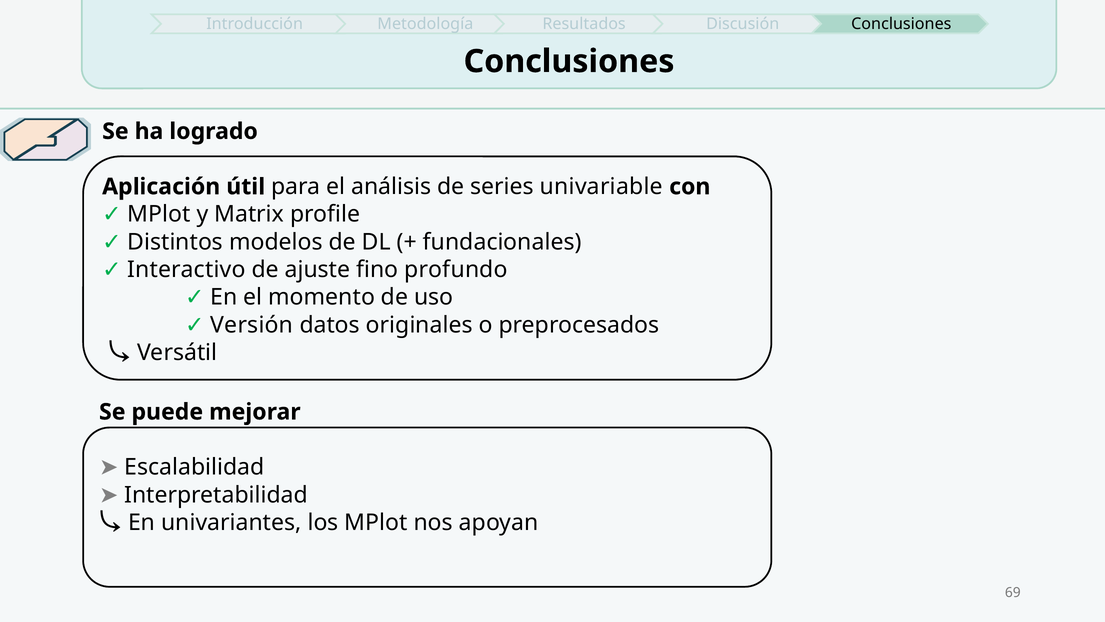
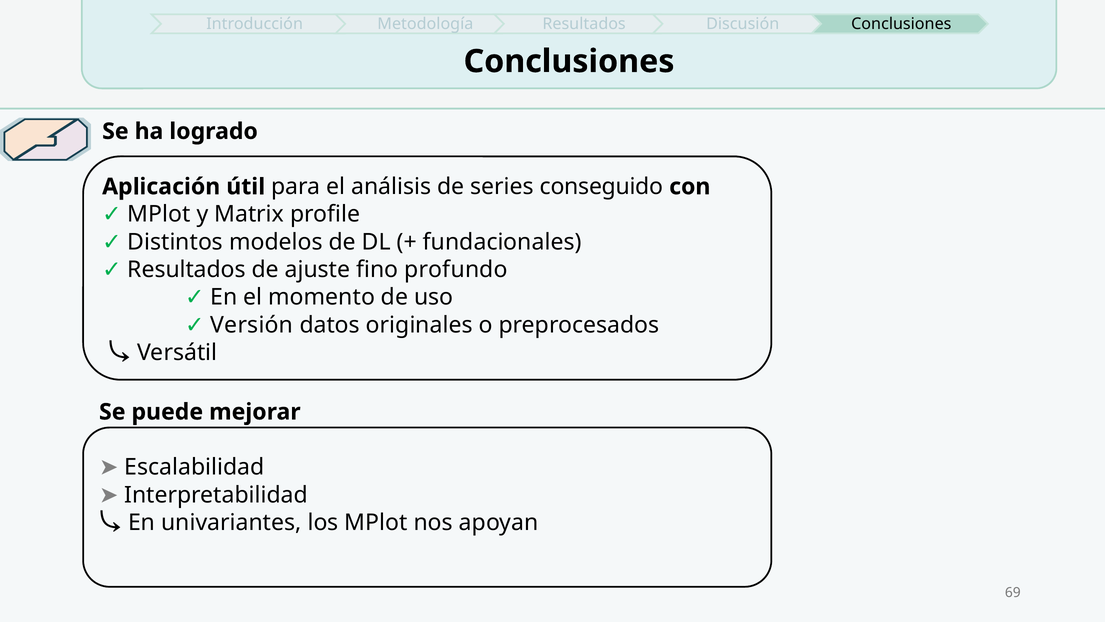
univariable: univariable -> conseguido
Interactivo at (186, 269): Interactivo -> Resultados
